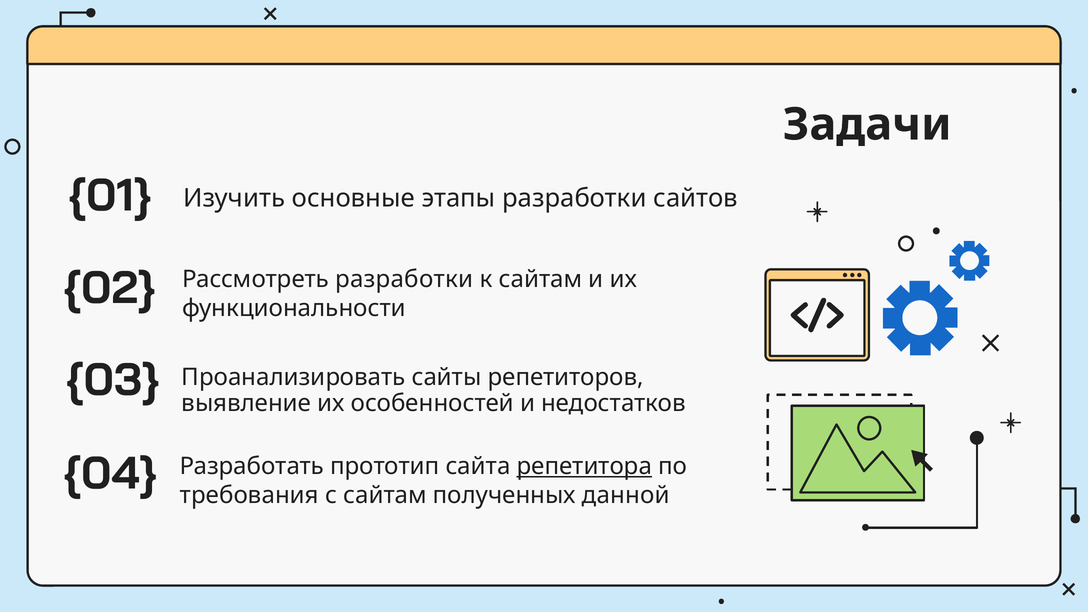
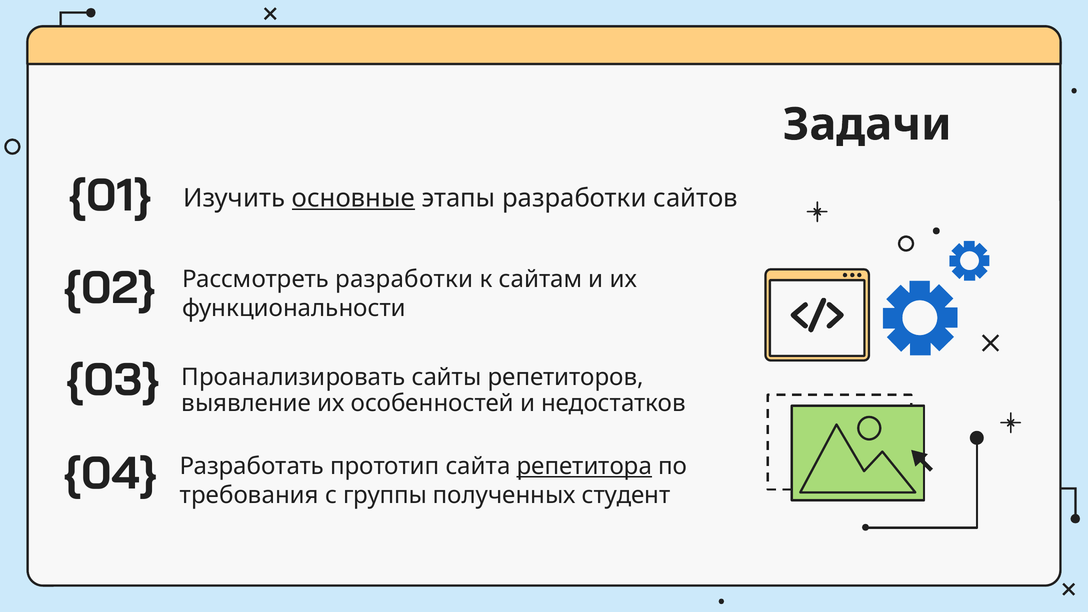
основные underline: none -> present
с сайтам: сайтам -> группы
данной: данной -> студент
